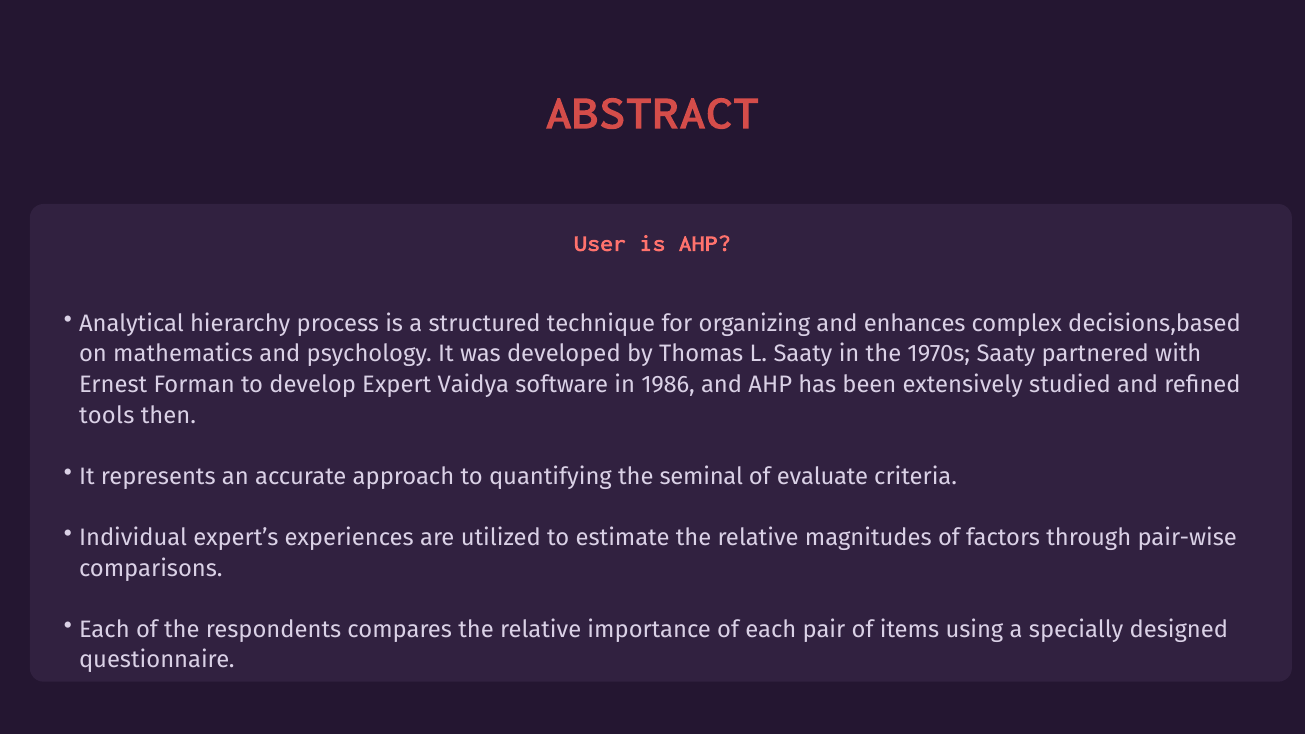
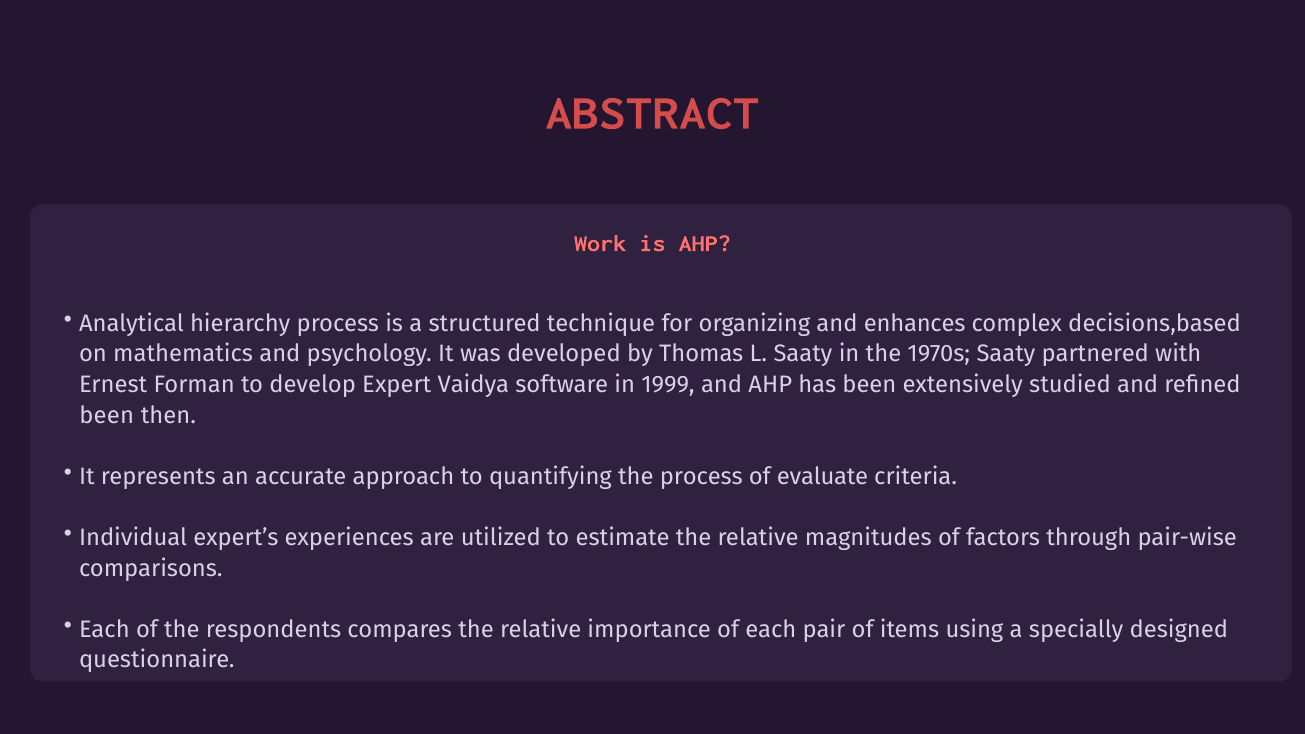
User: User -> Work
1986: 1986 -> 1999
tools at (107, 415): tools -> been
the seminal: seminal -> process
